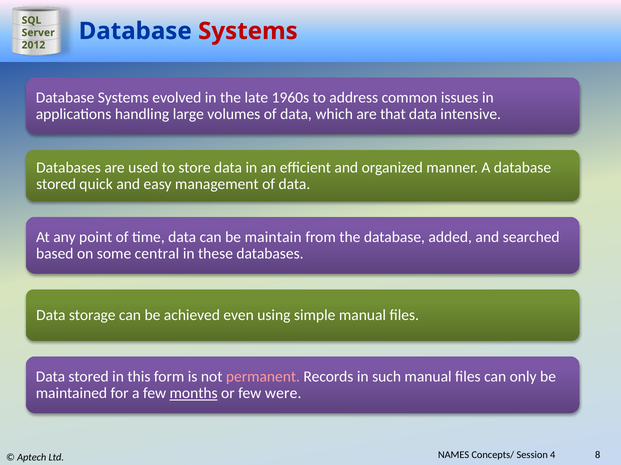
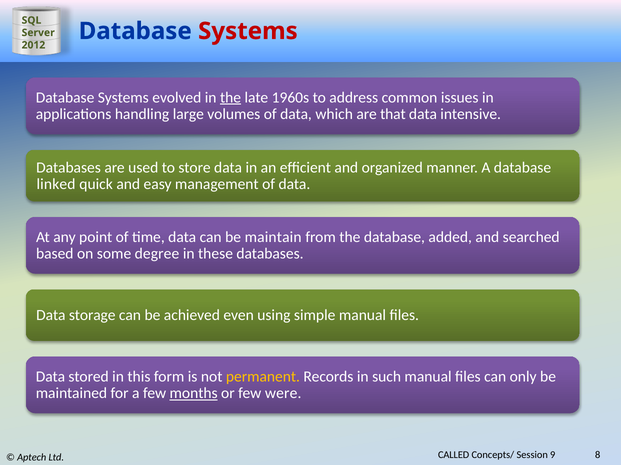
the at (231, 98) underline: none -> present
stored at (56, 184): stored -> linked
central: central -> degree
permanent colour: pink -> yellow
NAMES: NAMES -> CALLED
4: 4 -> 9
